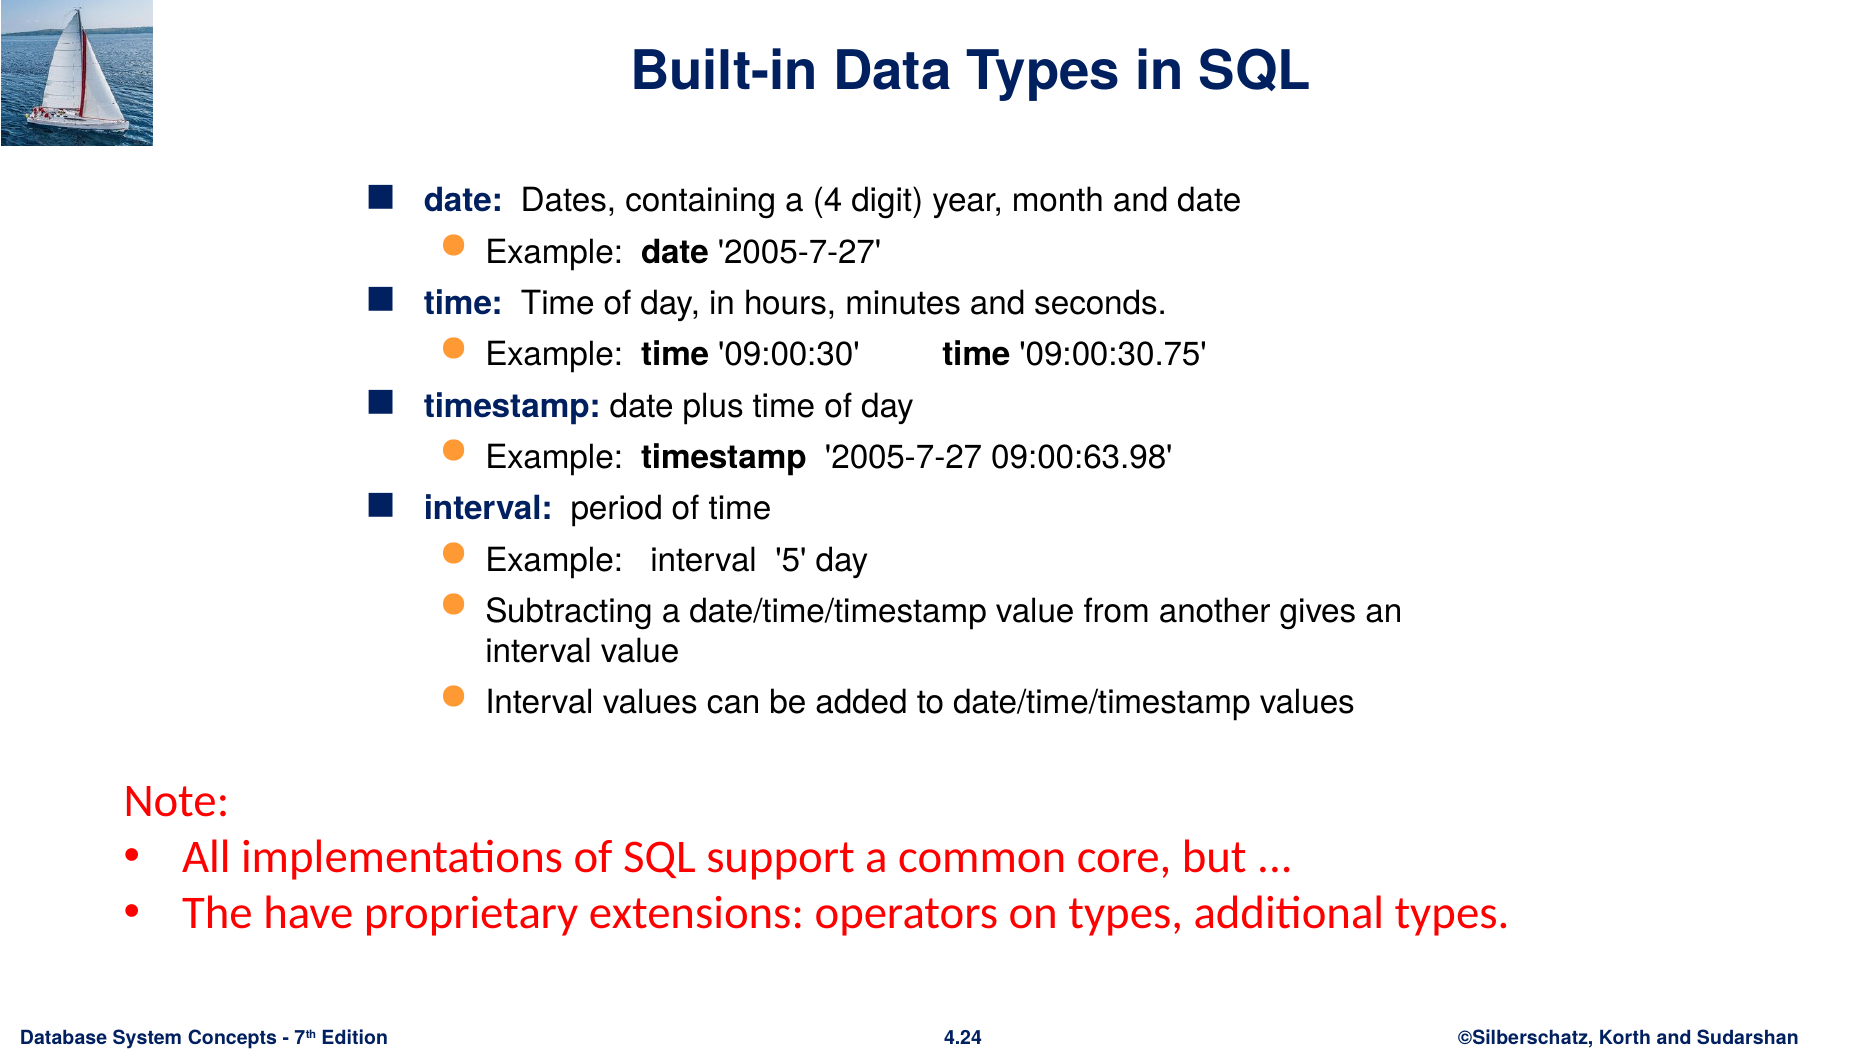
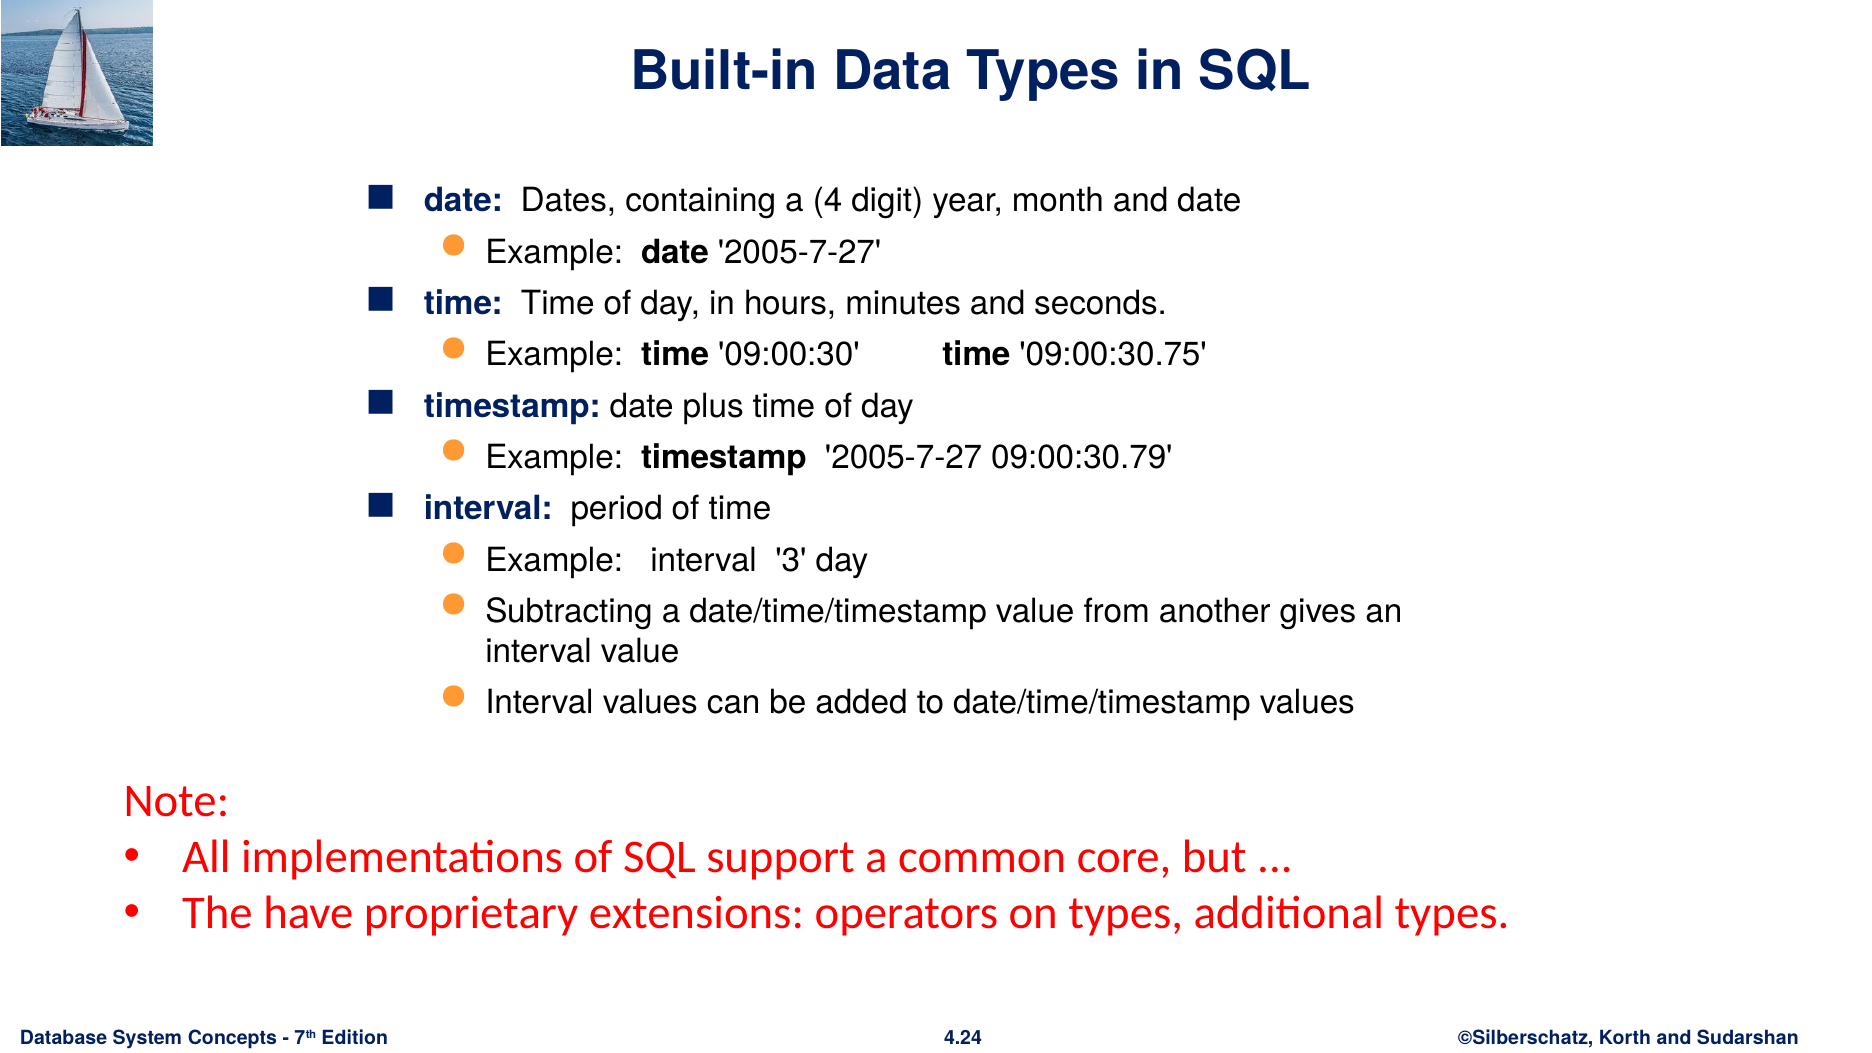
09:00:63.98: 09:00:63.98 -> 09:00:30.79
5: 5 -> 3
